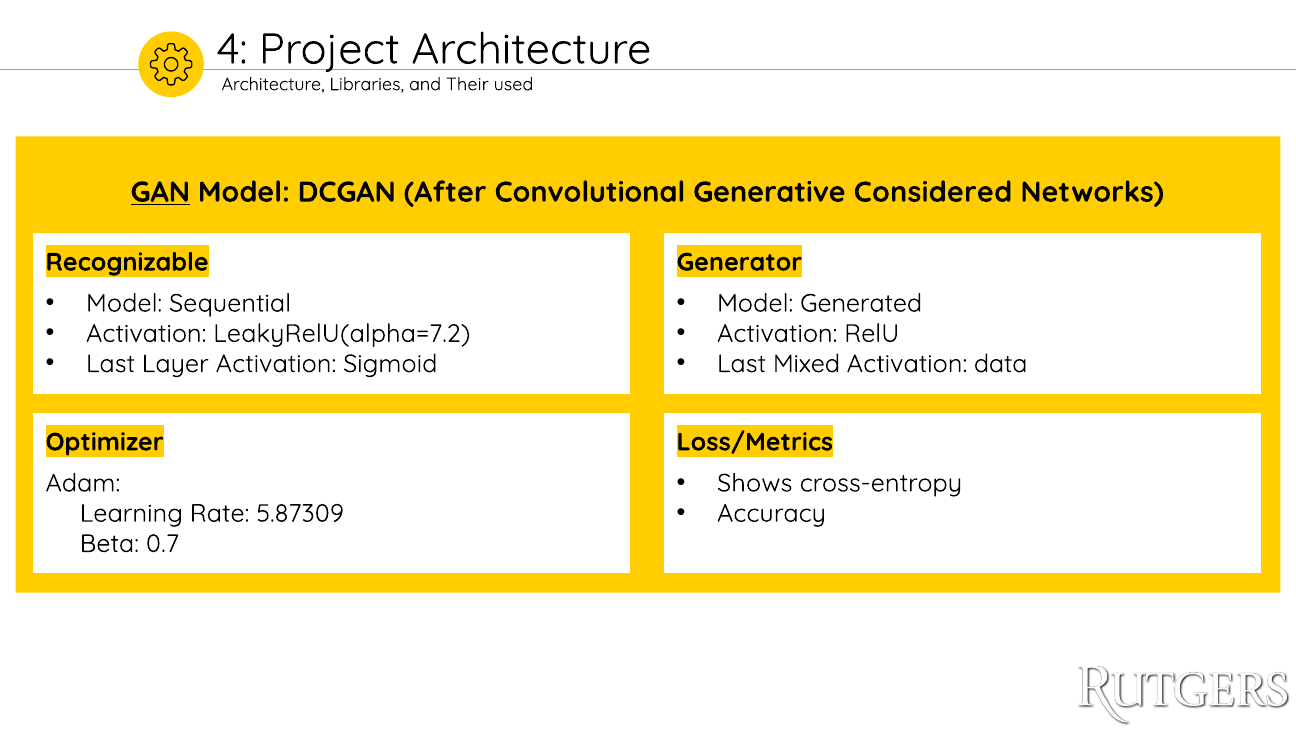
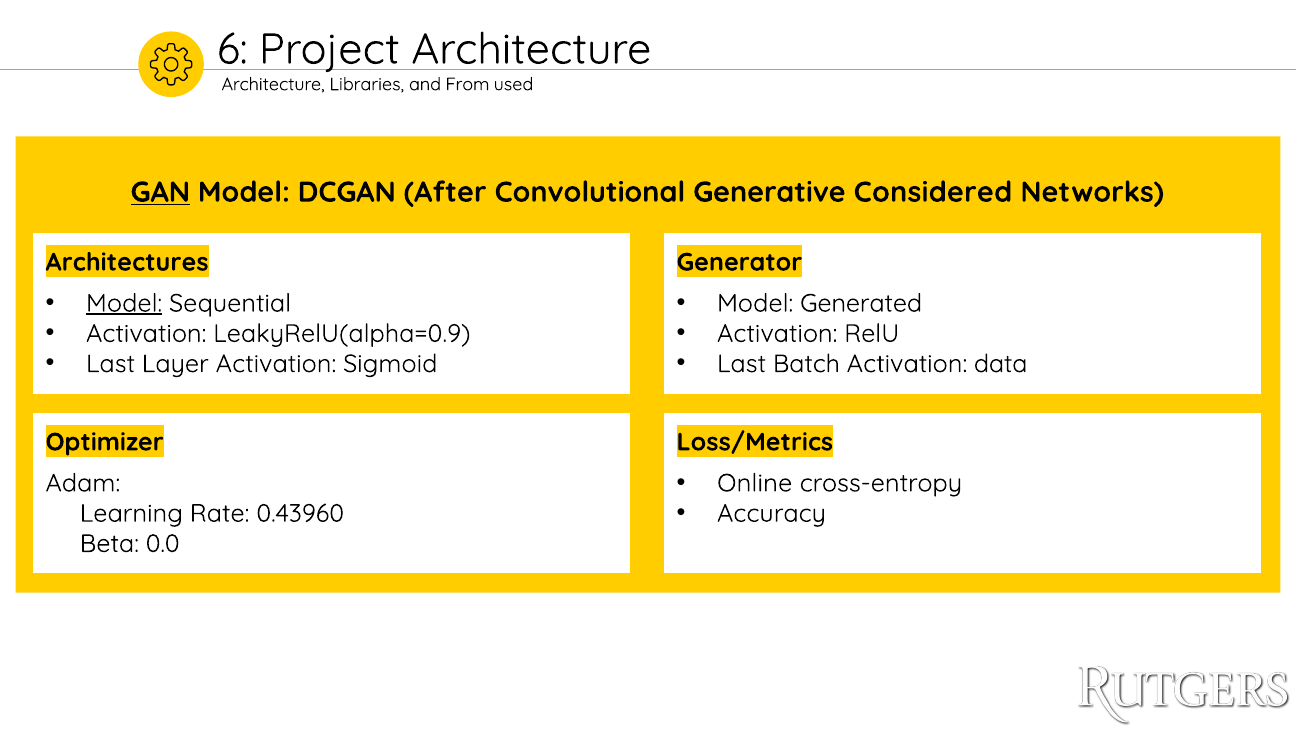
4: 4 -> 6
Their: Their -> From
Recognizable: Recognizable -> Architectures
Model at (124, 303) underline: none -> present
LeakyRelU(alpha=7.2: LeakyRelU(alpha=7.2 -> LeakyRelU(alpha=0.9
Mixed: Mixed -> Batch
Shows: Shows -> Online
5.87309: 5.87309 -> 0.43960
0.7: 0.7 -> 0.0
